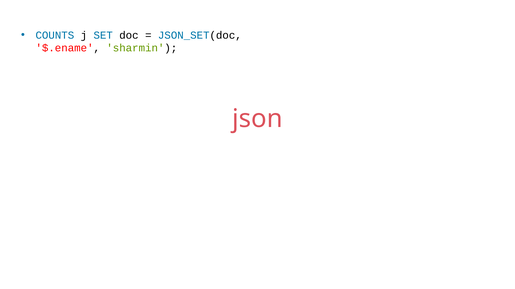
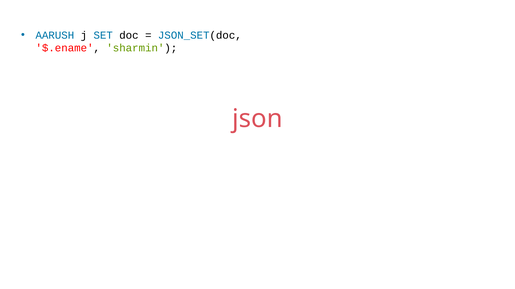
COUNTS: COUNTS -> AARUSH
